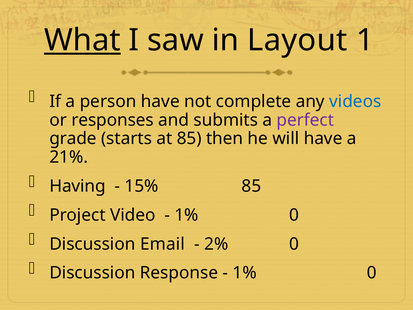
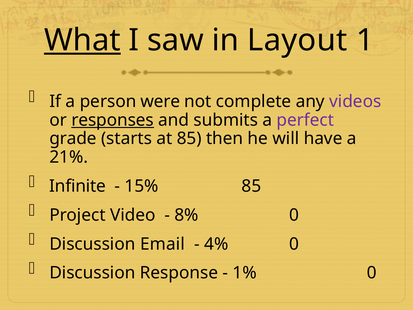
person have: have -> were
videos colour: blue -> purple
responses underline: none -> present
Having: Having -> Infinite
1% at (186, 215): 1% -> 8%
2%: 2% -> 4%
